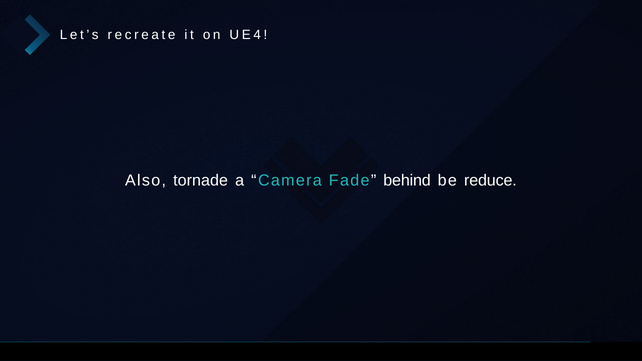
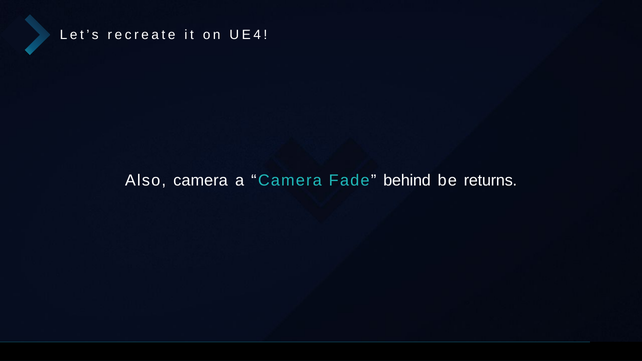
Also tornade: tornade -> camera
reduce: reduce -> returns
